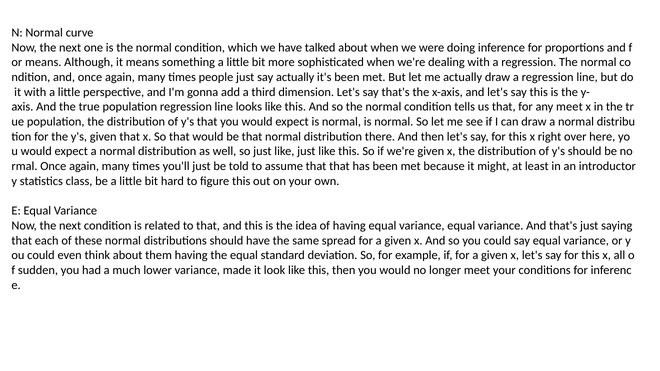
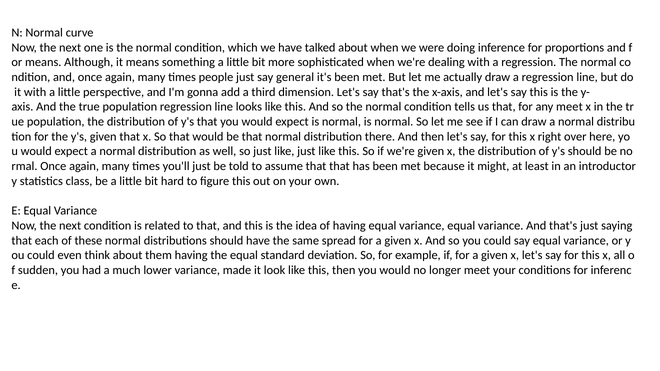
say actually: actually -> general
